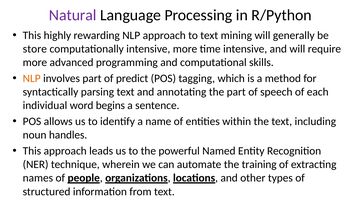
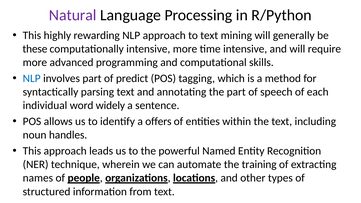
store: store -> these
NLP at (32, 78) colour: orange -> blue
begins: begins -> widely
name: name -> offers
